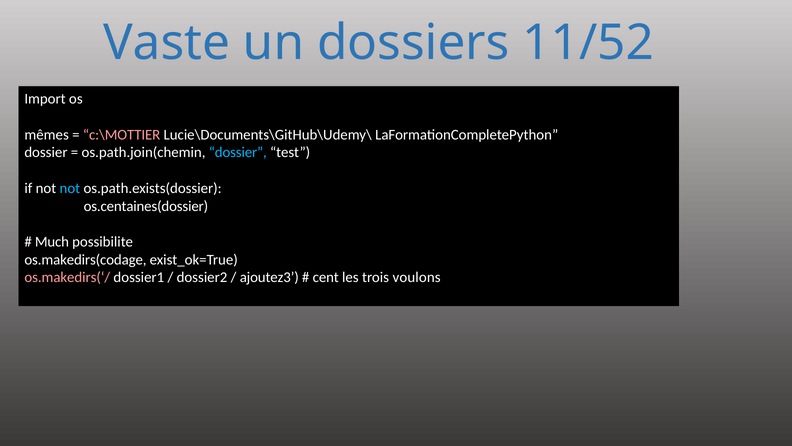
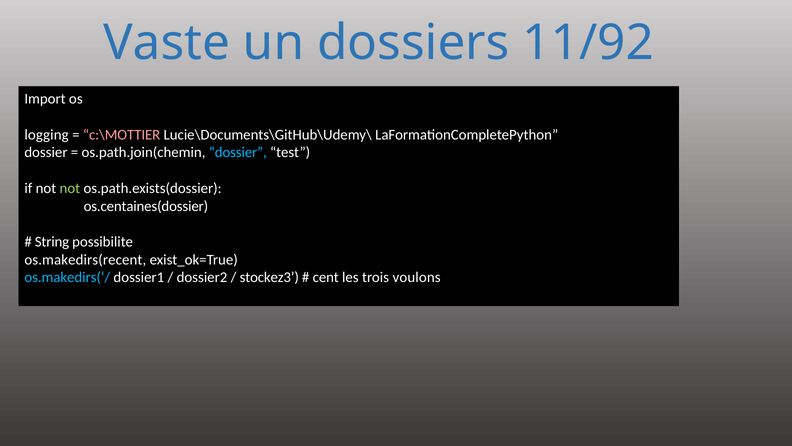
11/52: 11/52 -> 11/92
mêmes: mêmes -> logging
not at (70, 188) colour: light blue -> light green
Much: Much -> String
os.makedirs(codage: os.makedirs(codage -> os.makedirs(recent
os.makedirs(‘/ colour: pink -> light blue
ajoutez3: ajoutez3 -> stockez3
